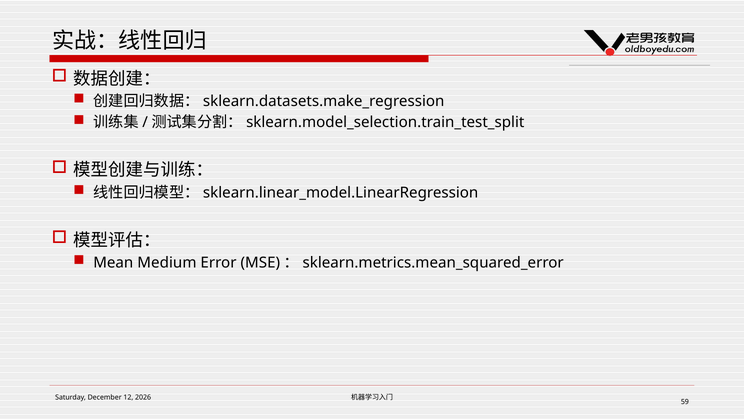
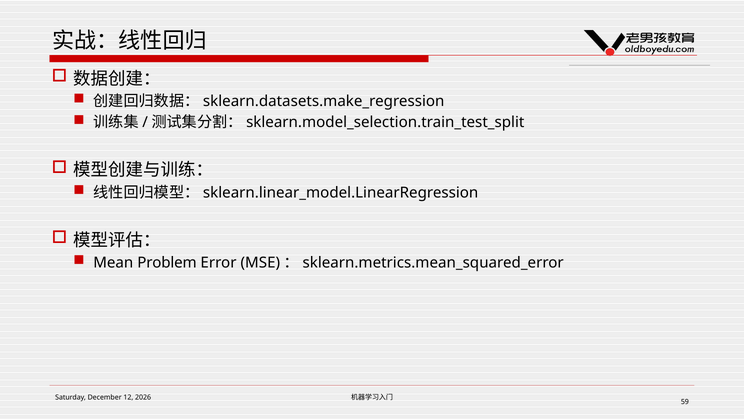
Medium: Medium -> Problem
